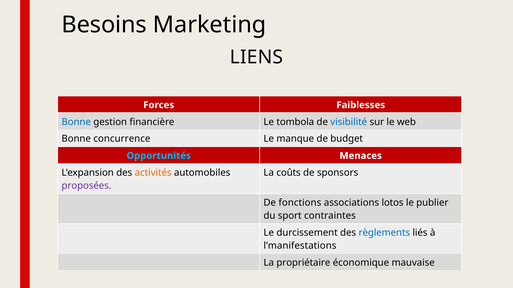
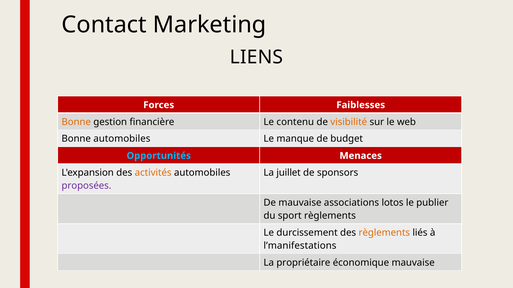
Besoins: Besoins -> Contact
Bonne at (76, 122) colour: blue -> orange
tombola: tombola -> contenu
visibilité colour: blue -> orange
Bonne concurrence: concurrence -> automobiles
coûts: coûts -> juillet
De fonctions: fonctions -> mauvaise
sport contraintes: contraintes -> règlements
règlements at (384, 233) colour: blue -> orange
